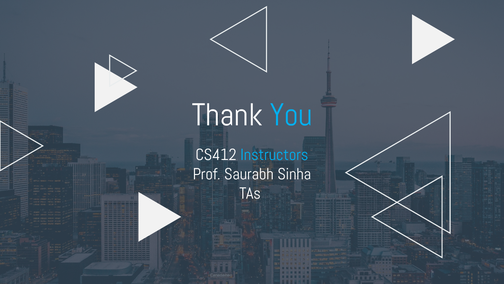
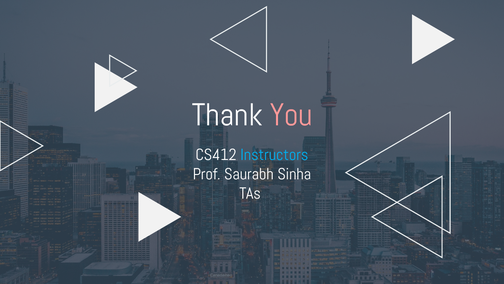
You colour: light blue -> pink
